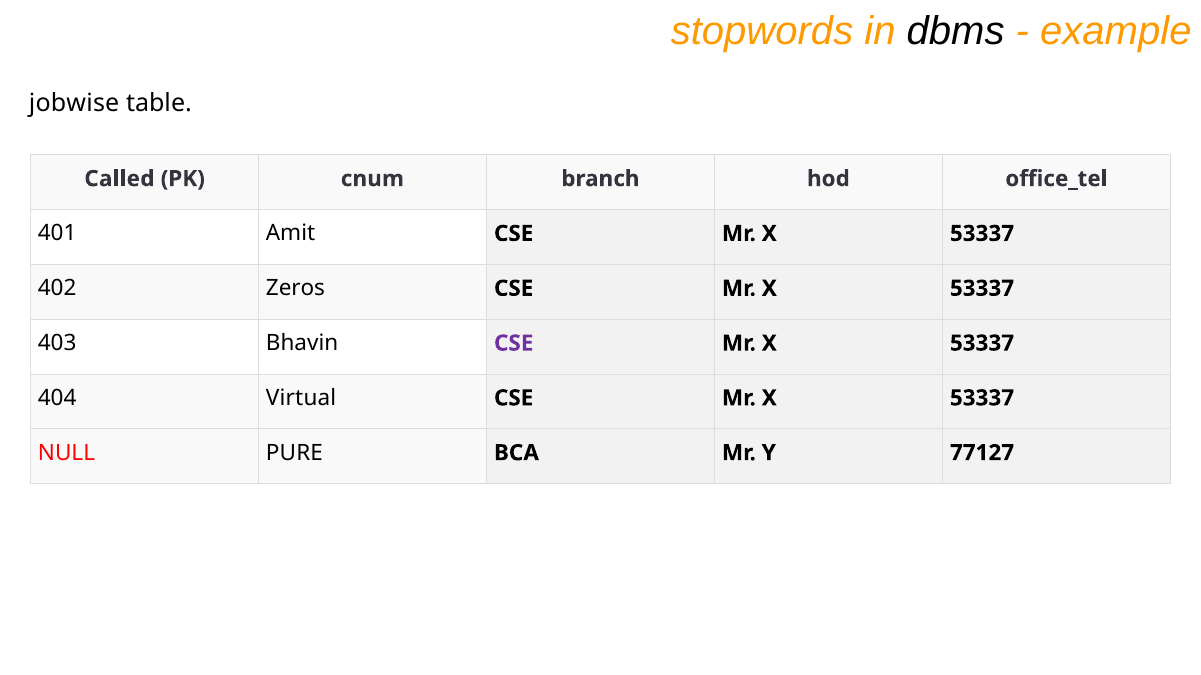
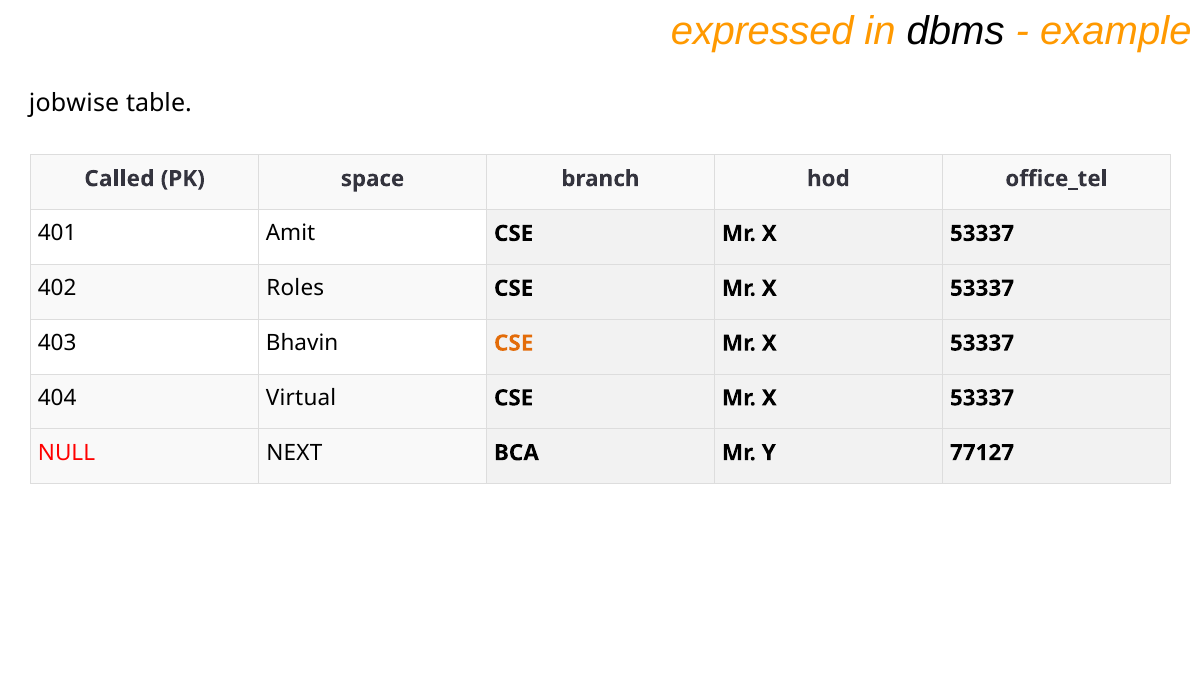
stopwords: stopwords -> expressed
cnum: cnum -> space
Zeros: Zeros -> Roles
CSE at (514, 343) colour: purple -> orange
PURE: PURE -> NEXT
